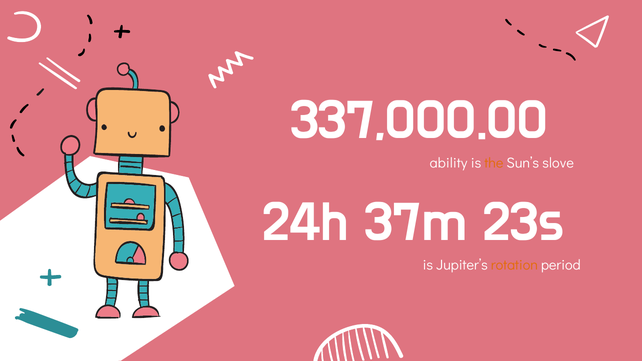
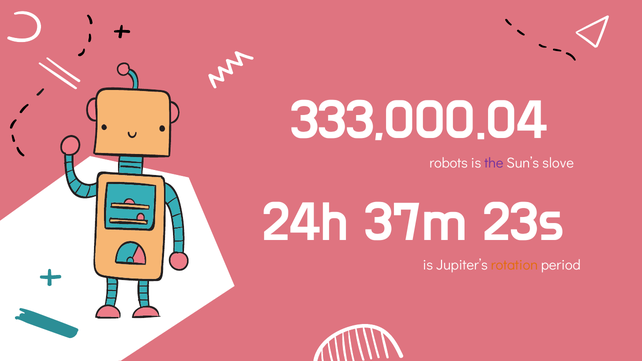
337,000.00: 337,000.00 -> 333,000.04
ability: ability -> robots
the colour: orange -> purple
